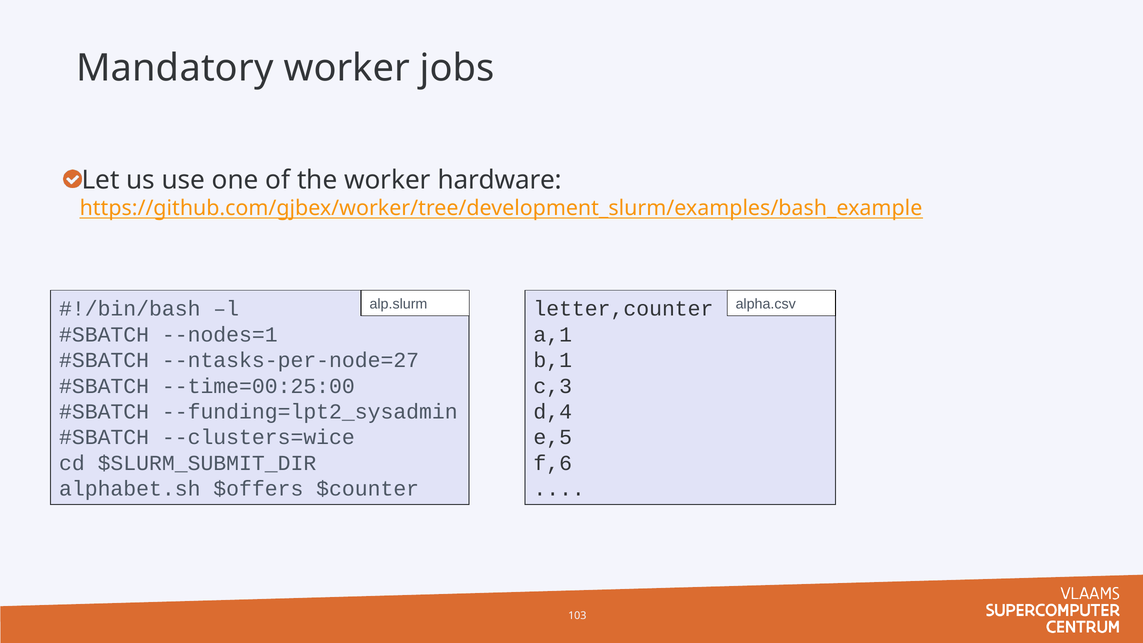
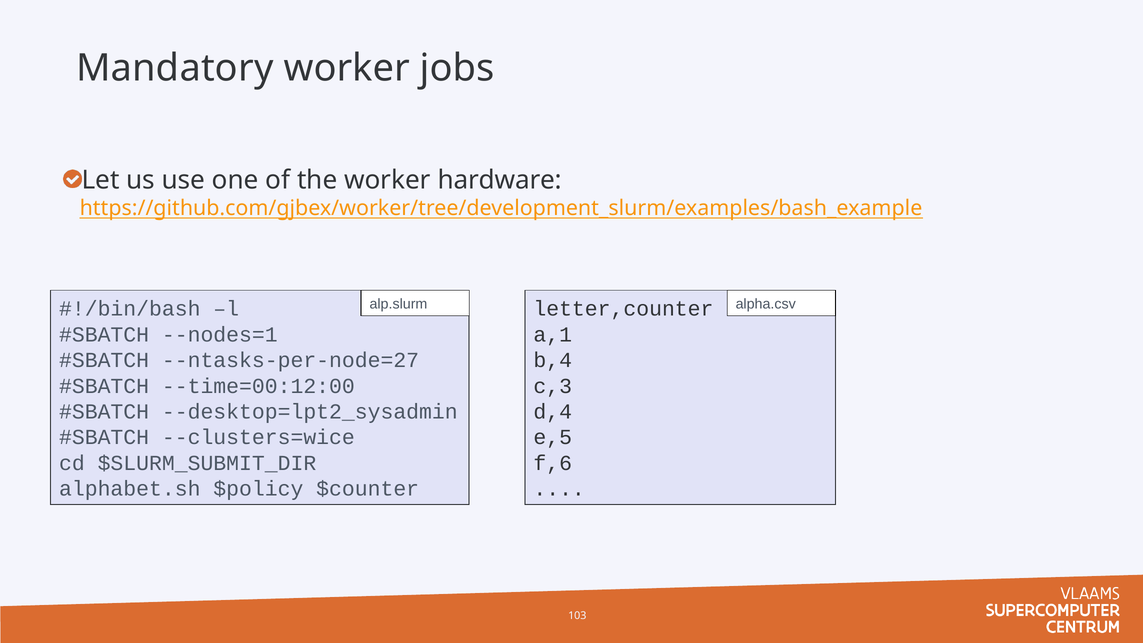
b,1: b,1 -> b,4
--time=00:25:00: --time=00:25:00 -> --time=00:12:00
--funding=lpt2_sysadmin: --funding=lpt2_sysadmin -> --desktop=lpt2_sysadmin
$offers: $offers -> $policy
